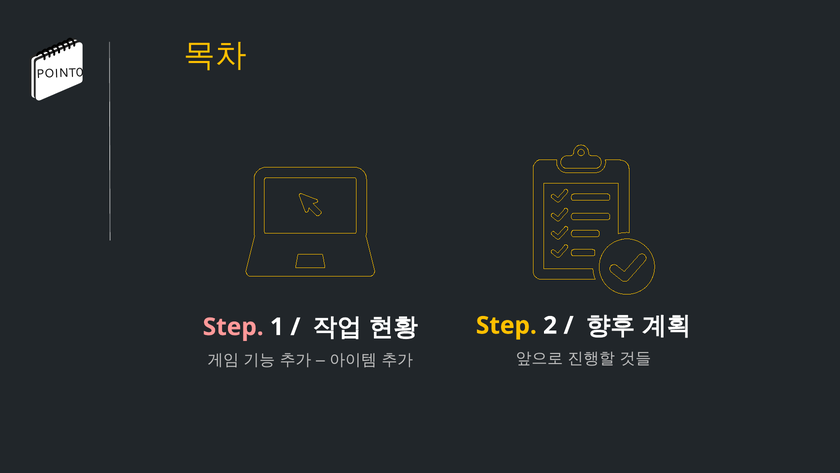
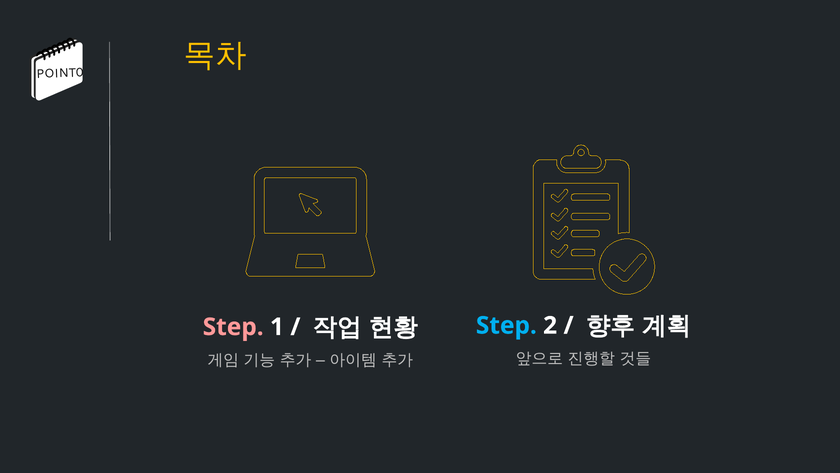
Step at (506, 325) colour: yellow -> light blue
